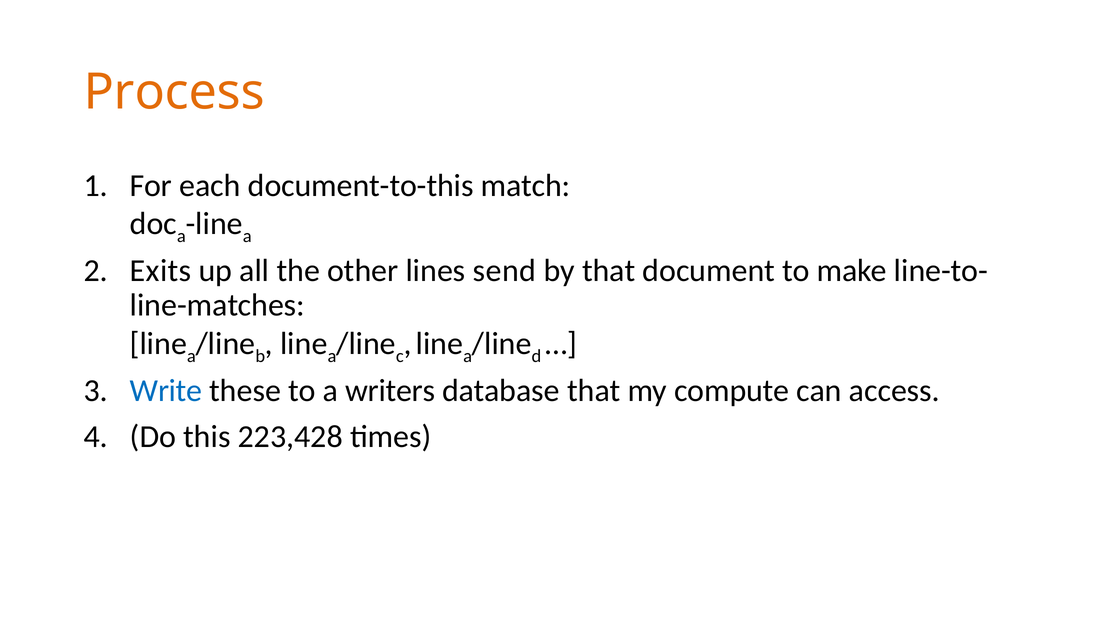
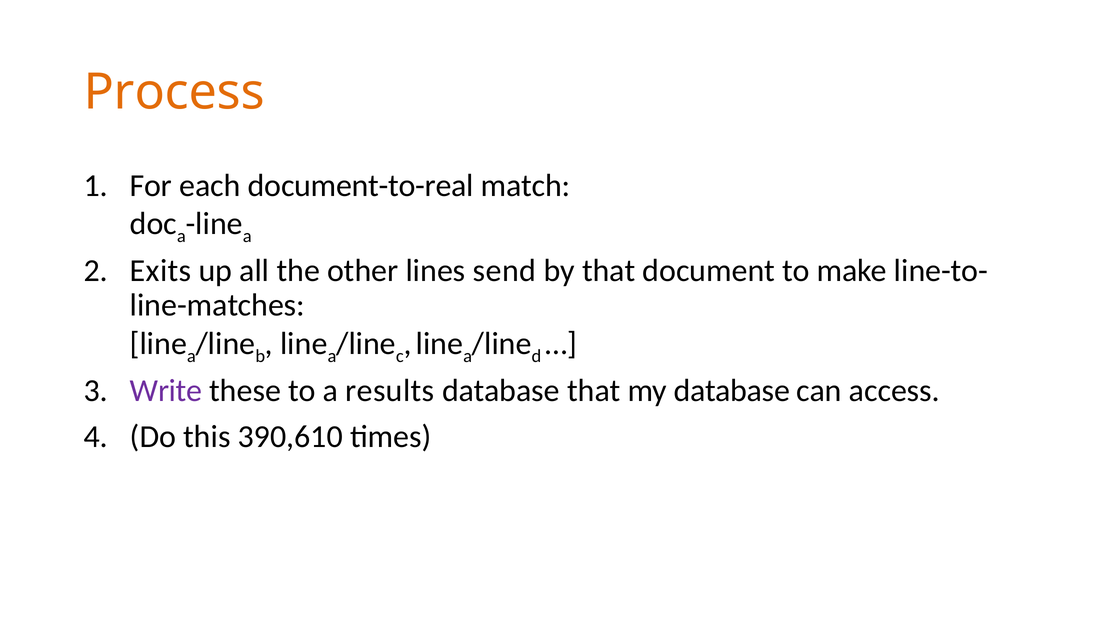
document-to-this: document-to-this -> document-to-real
Write colour: blue -> purple
writers: writers -> results
my compute: compute -> database
223,428: 223,428 -> 390,610
